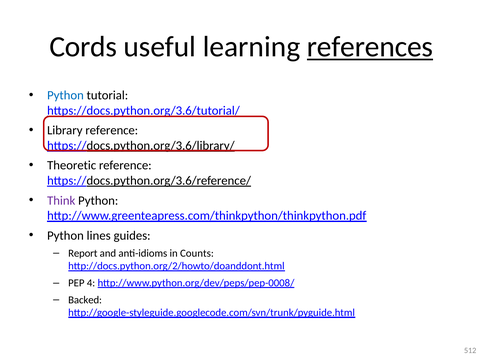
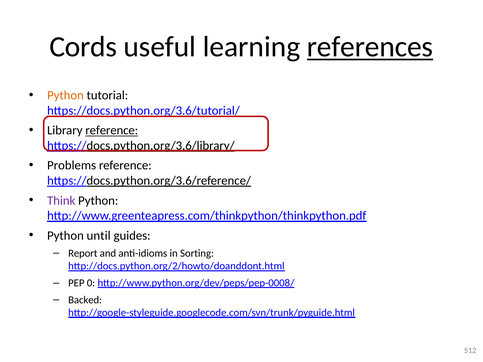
Python at (65, 95) colour: blue -> orange
reference at (112, 131) underline: none -> present
Theoretic: Theoretic -> Problems
lines: lines -> until
Counts: Counts -> Sorting
4: 4 -> 0
